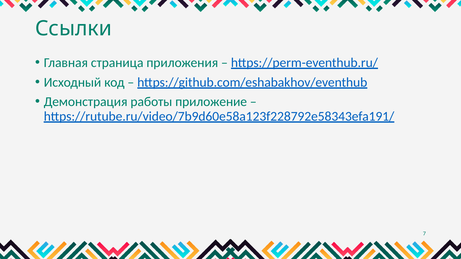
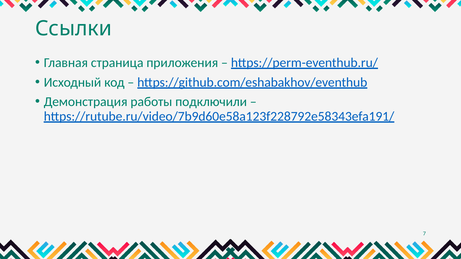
приложение: приложение -> подключили
